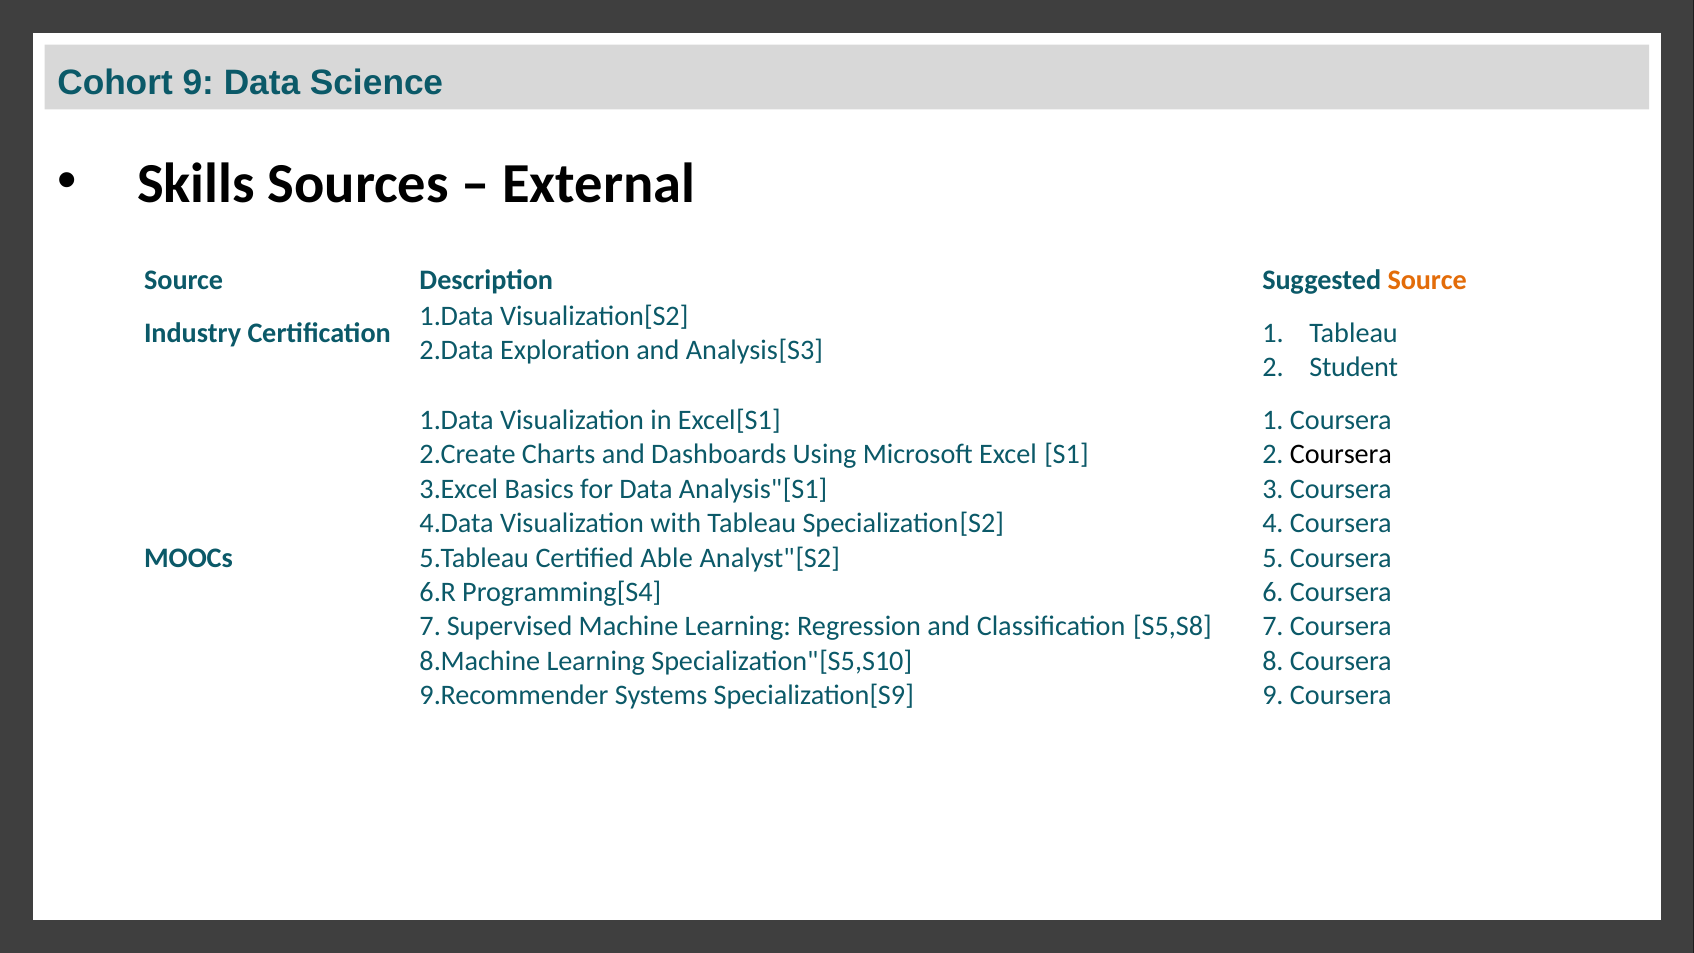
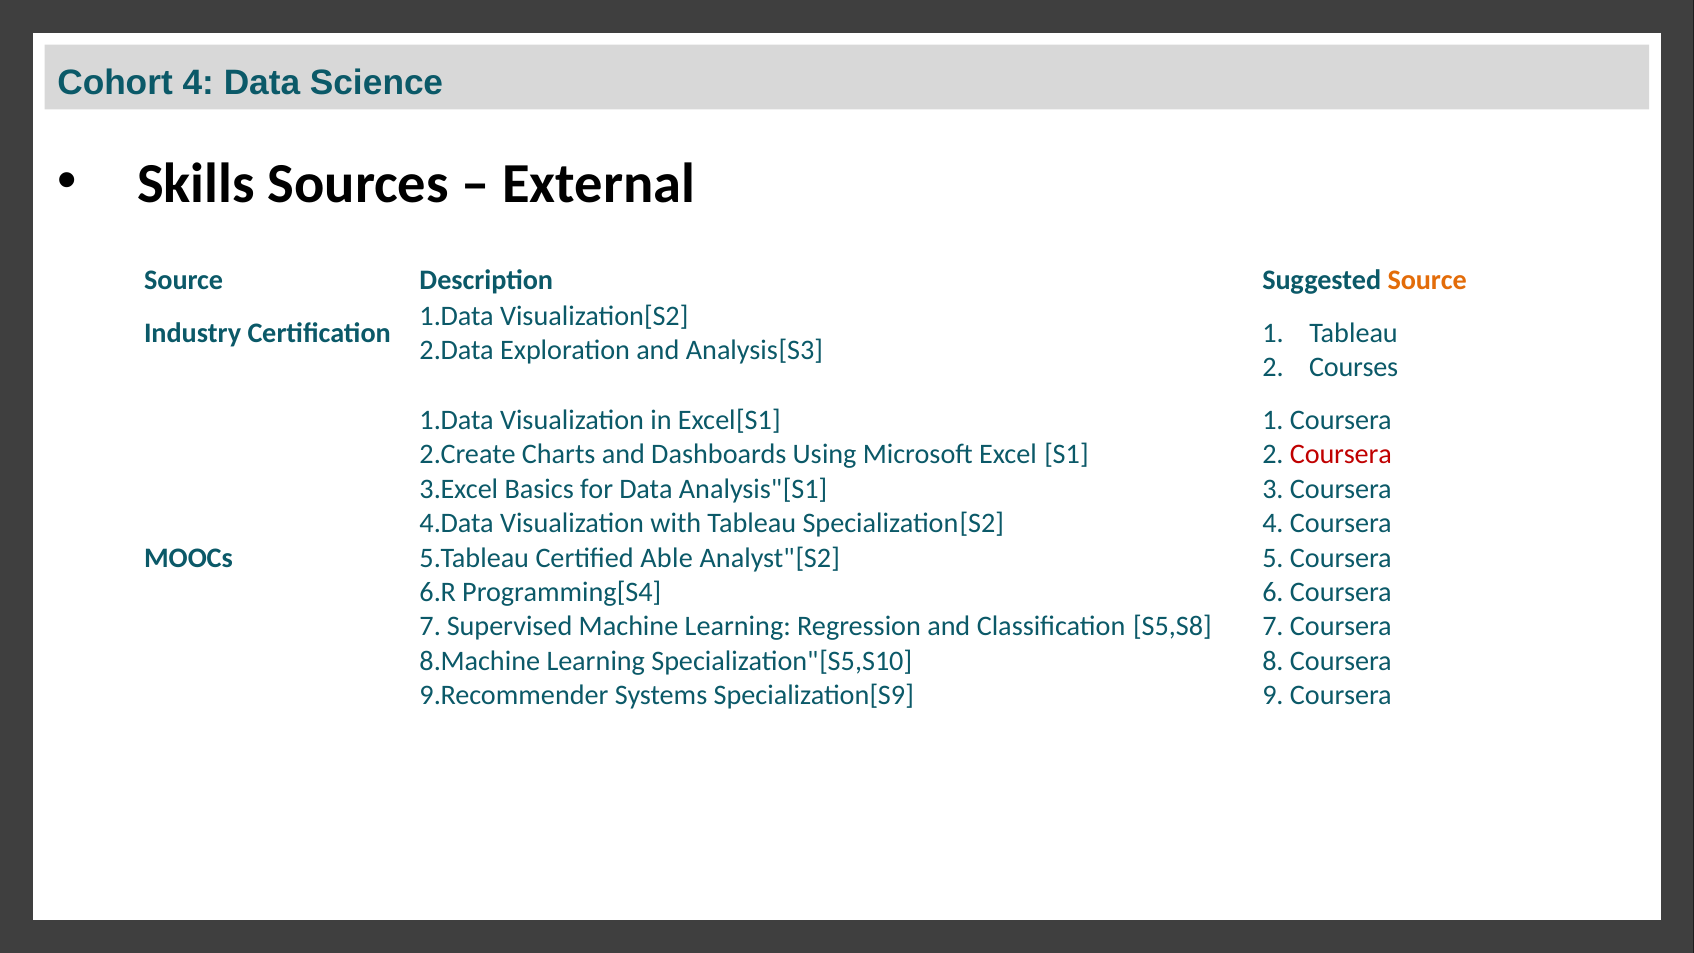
Cohort 9: 9 -> 4
Student: Student -> Courses
Coursera at (1341, 455) colour: black -> red
